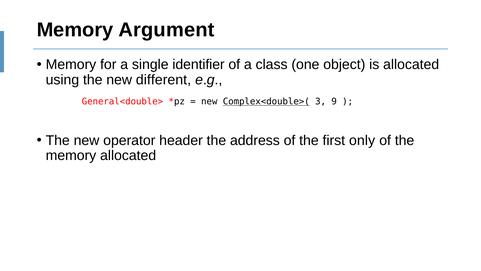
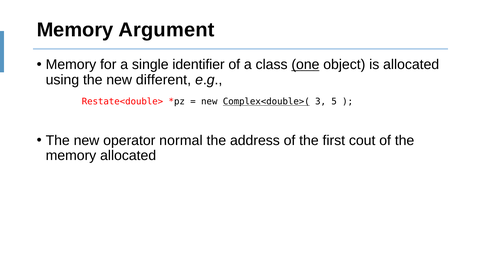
one underline: none -> present
General<double>: General<double> -> Restate<double>
9: 9 -> 5
header: header -> normal
only: only -> cout
